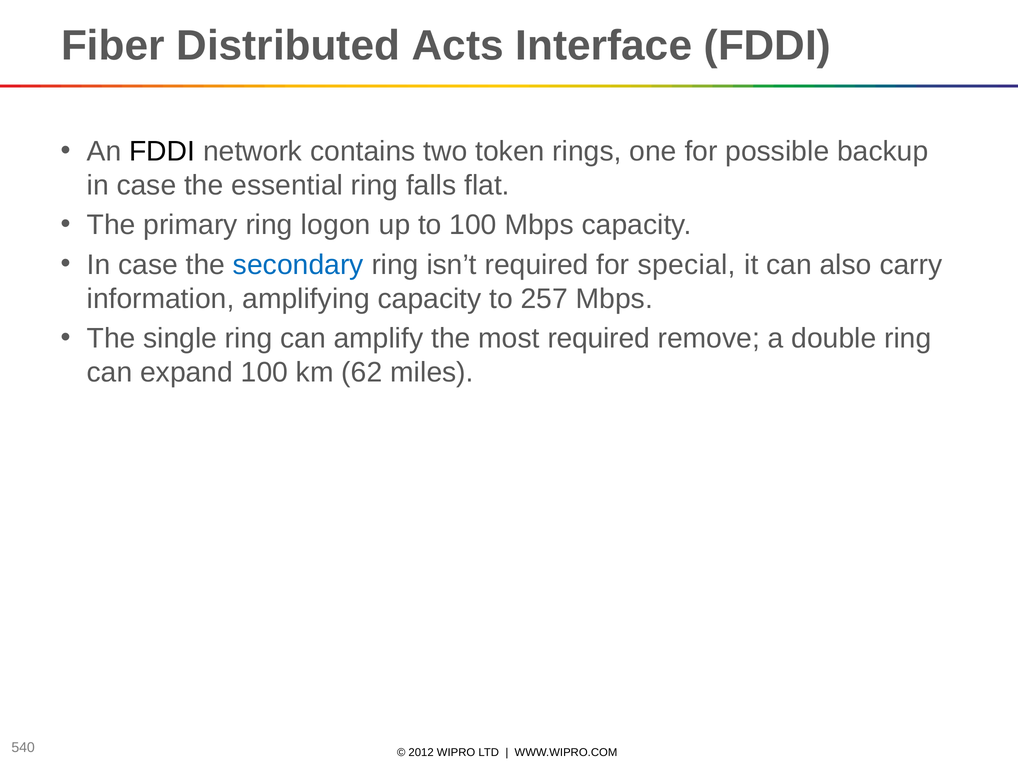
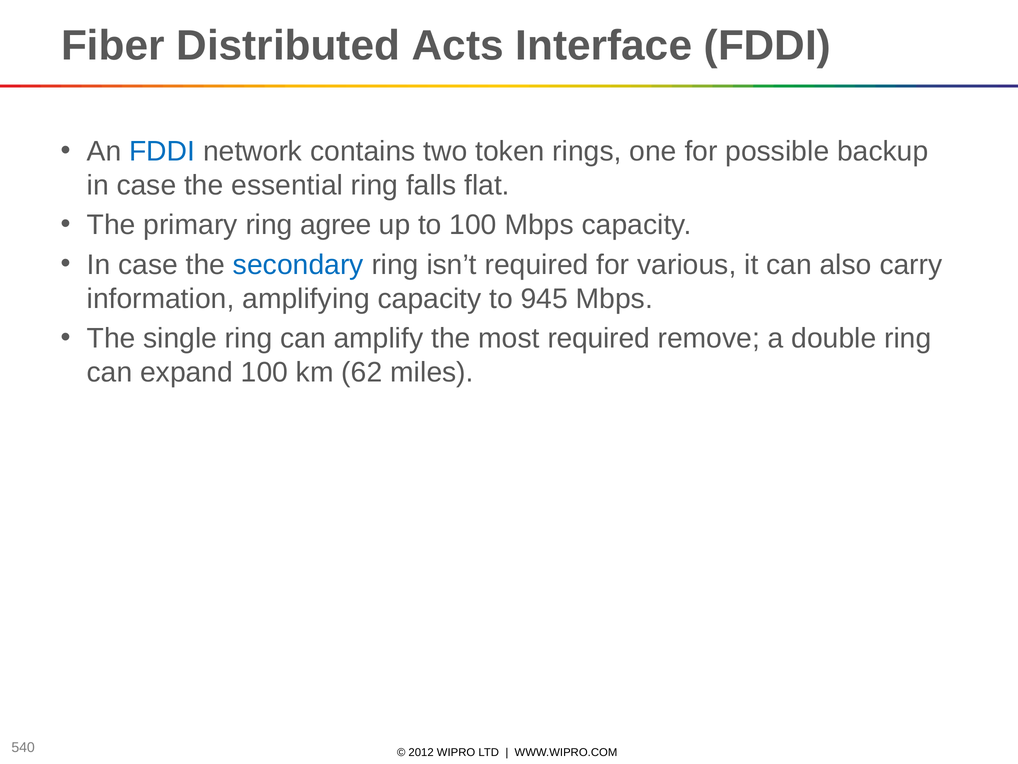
FDDI at (162, 151) colour: black -> blue
logon: logon -> agree
special: special -> various
257: 257 -> 945
